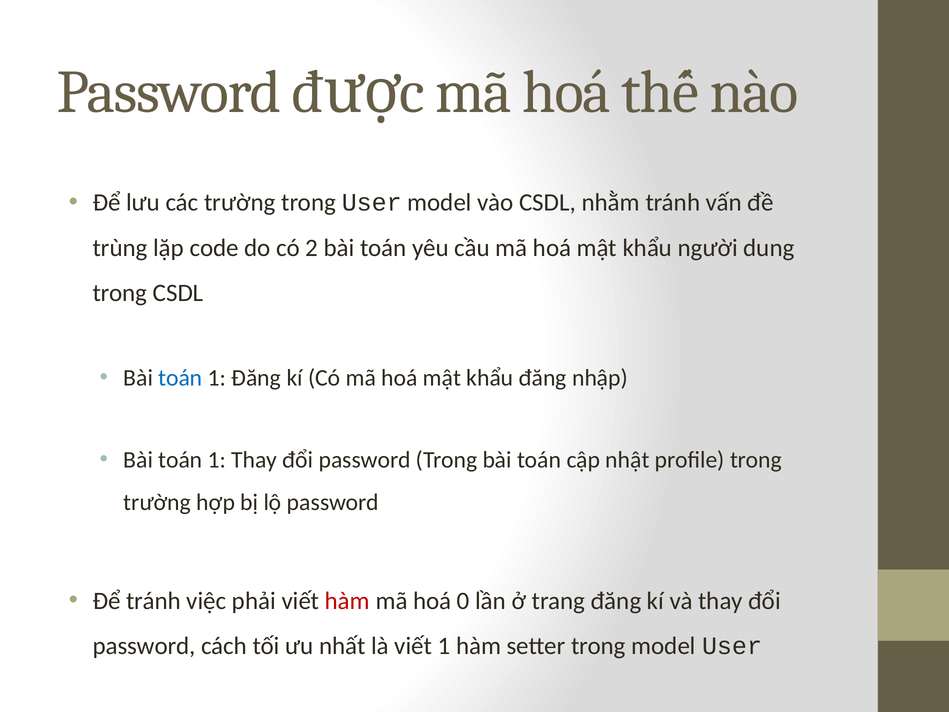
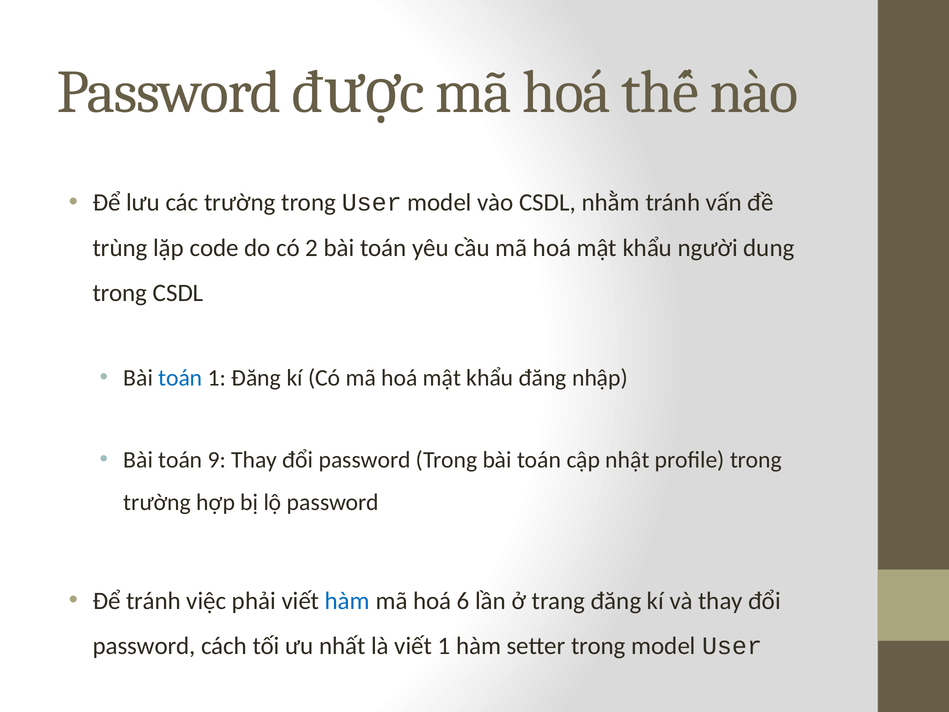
1 at (217, 460): 1 -> 9
hàm at (347, 601) colour: red -> blue
0: 0 -> 6
